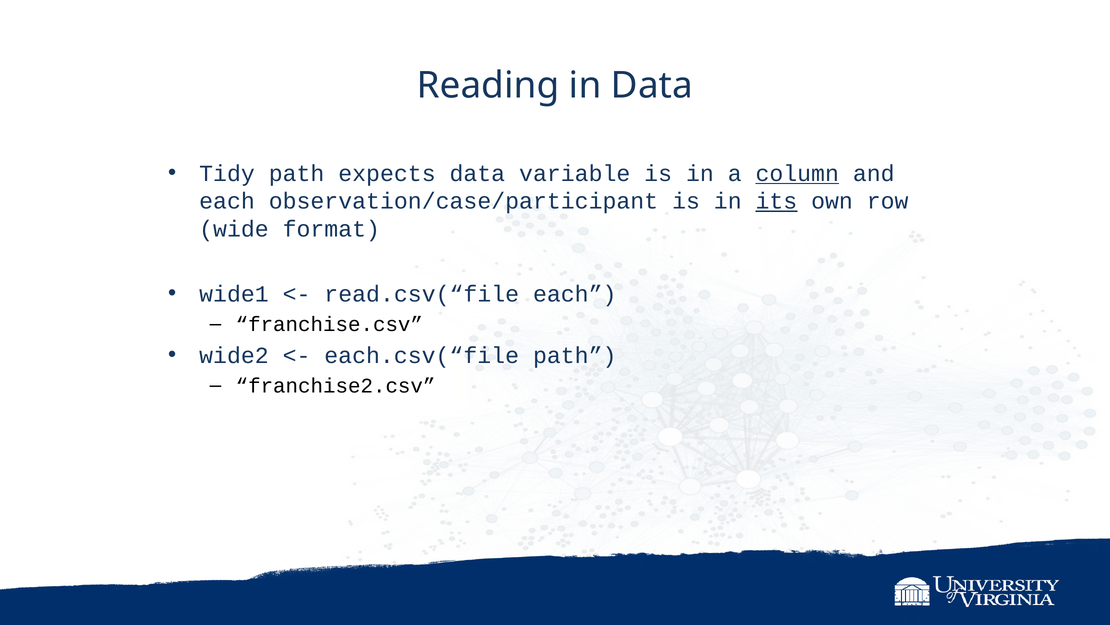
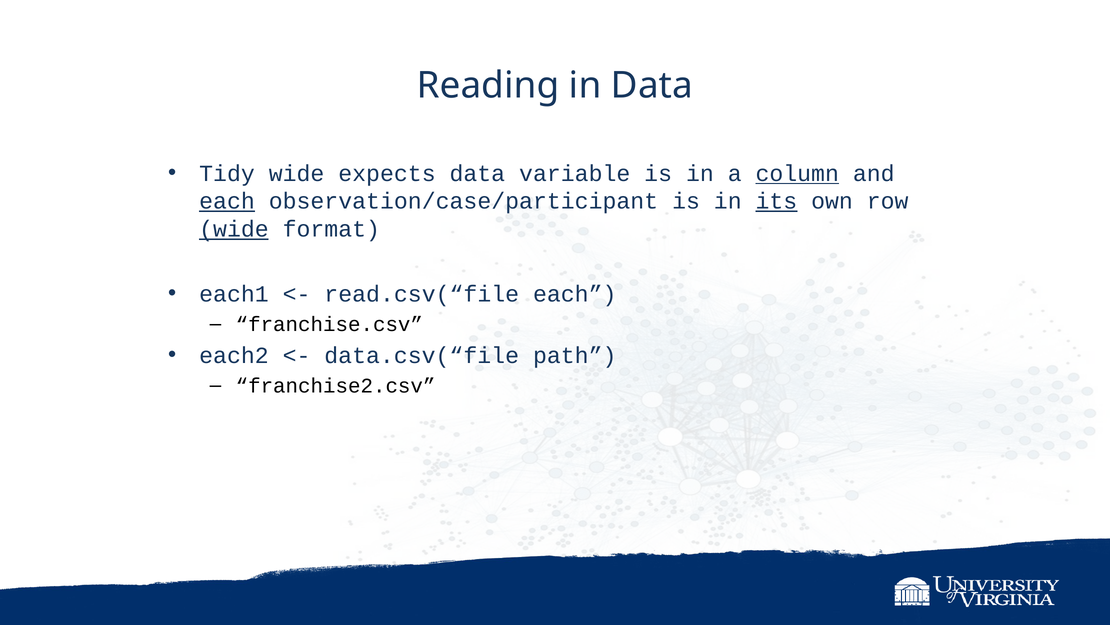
Tidy path: path -> wide
each at (227, 201) underline: none -> present
wide at (234, 229) underline: none -> present
wide1: wide1 -> each1
wide2: wide2 -> each2
each.csv(“file: each.csv(“file -> data.csv(“file
